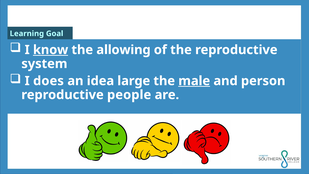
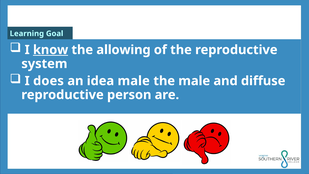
idea large: large -> male
male at (194, 81) underline: present -> none
person: person -> diffuse
people: people -> person
